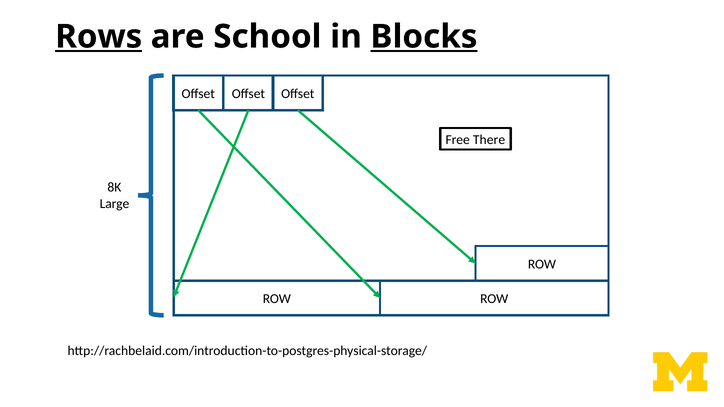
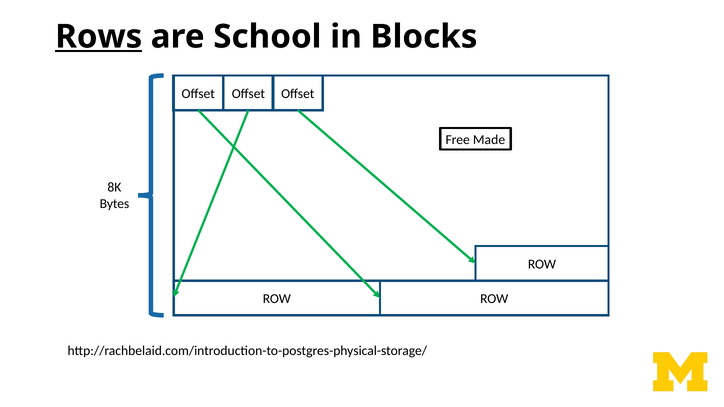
Blocks underline: present -> none
There: There -> Made
Large: Large -> Bytes
